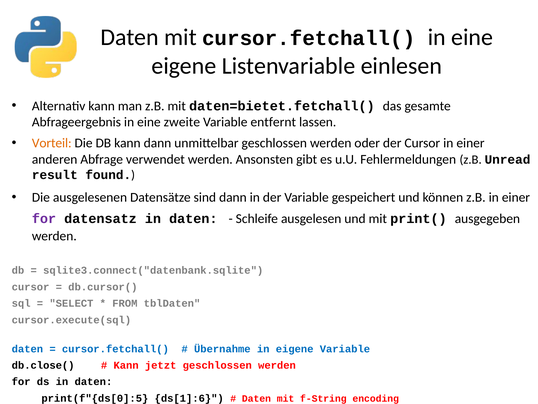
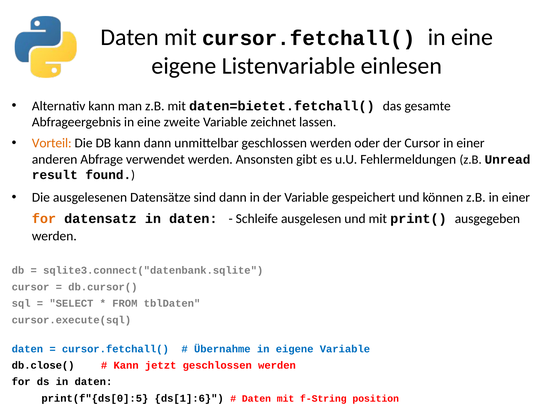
entfernt: entfernt -> zeichnet
for at (44, 219) colour: purple -> orange
encoding: encoding -> position
